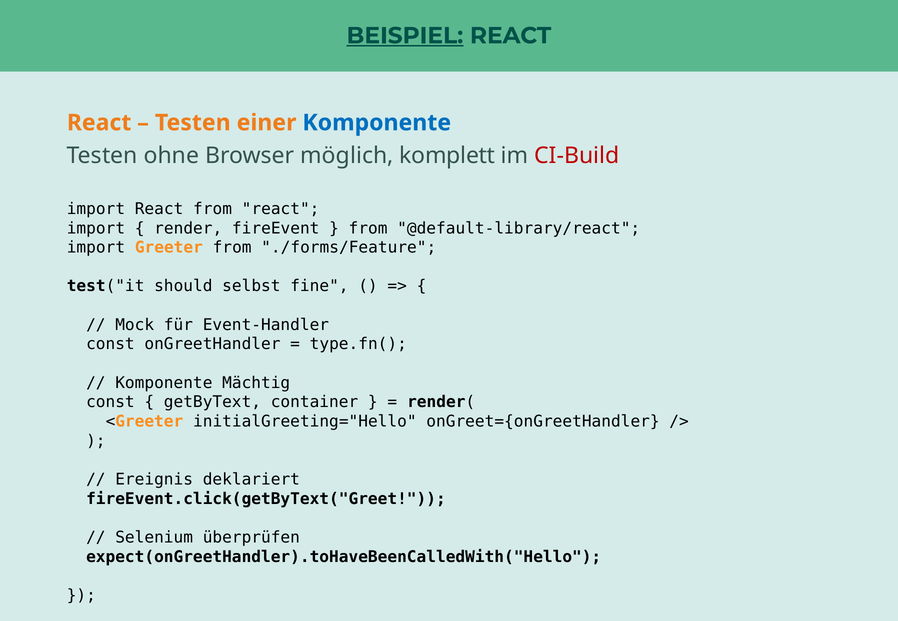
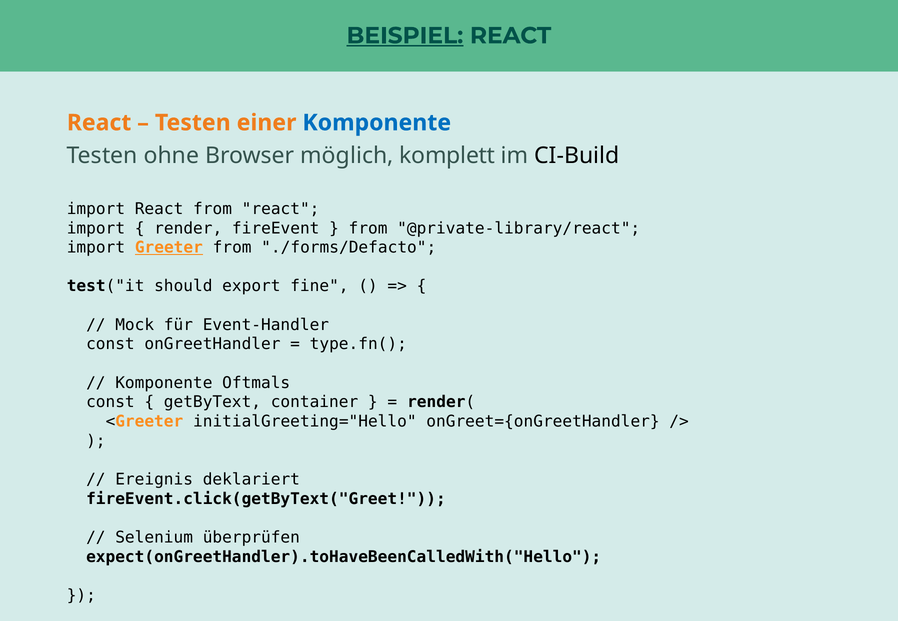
CI-Build colour: red -> black
@default-library/react: @default-library/react -> @private-library/react
Greeter underline: none -> present
./forms/Feature: ./forms/Feature -> ./forms/Defacto
selbst: selbst -> export
Mächtig: Mächtig -> Oftmals
